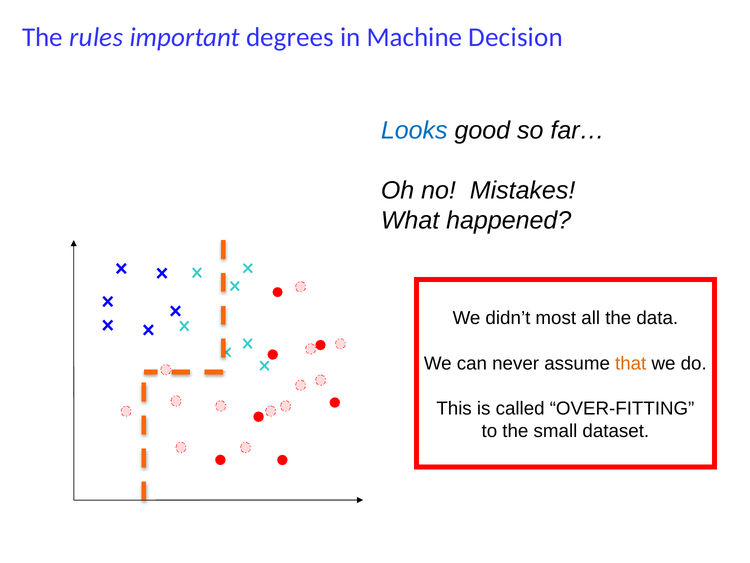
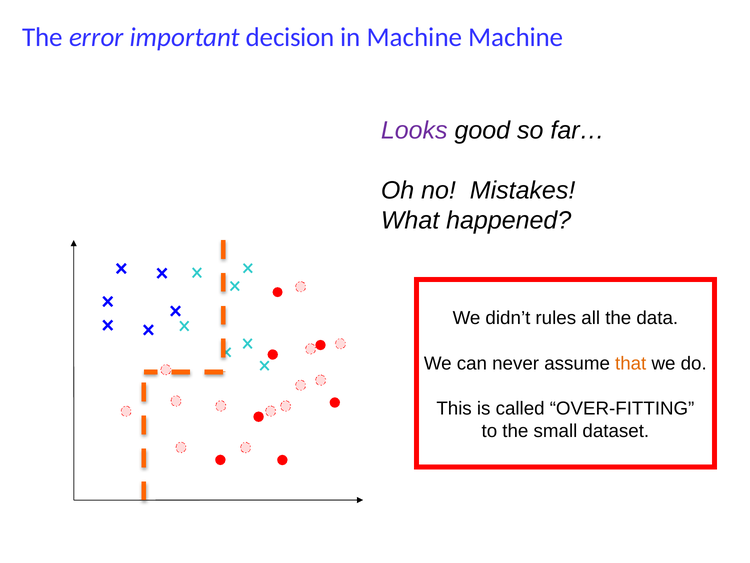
rules: rules -> error
degrees: degrees -> decision
Machine Decision: Decision -> Machine
Looks colour: blue -> purple
most: most -> rules
